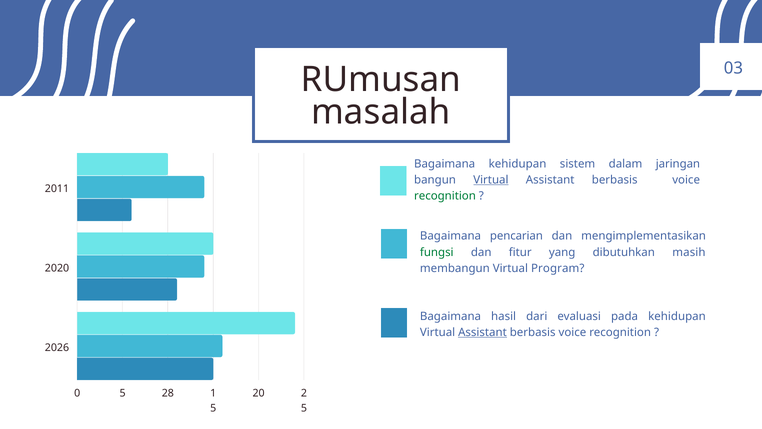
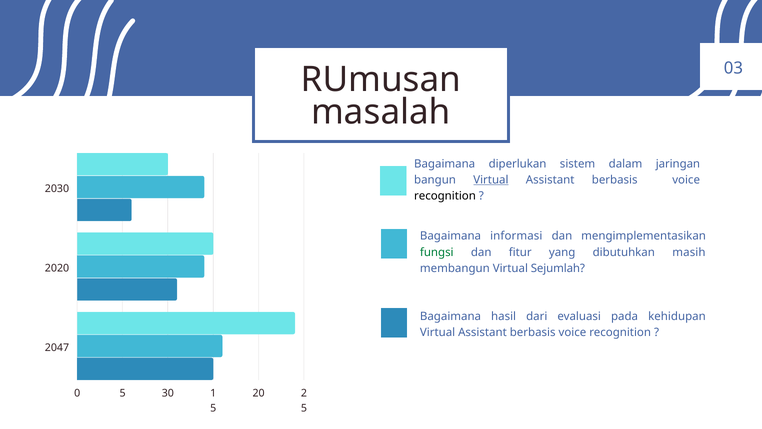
Bagaimana kehidupan: kehidupan -> diperlukan
2011: 2011 -> 2030
recognition at (445, 196) colour: green -> black
pencarian: pencarian -> informasi
Program: Program -> Sejumlah
Assistant at (482, 332) underline: present -> none
2026: 2026 -> 2047
28: 28 -> 30
